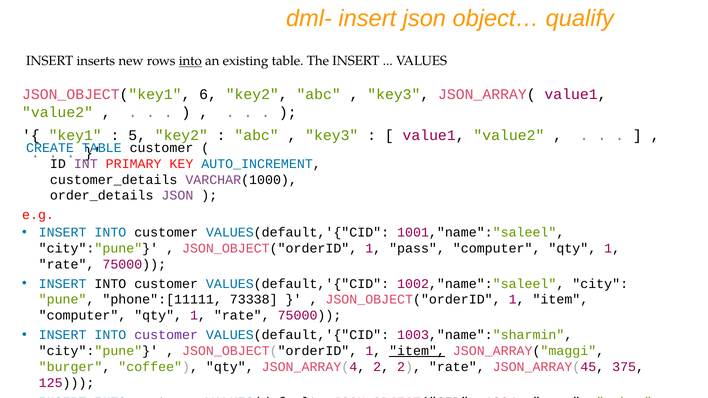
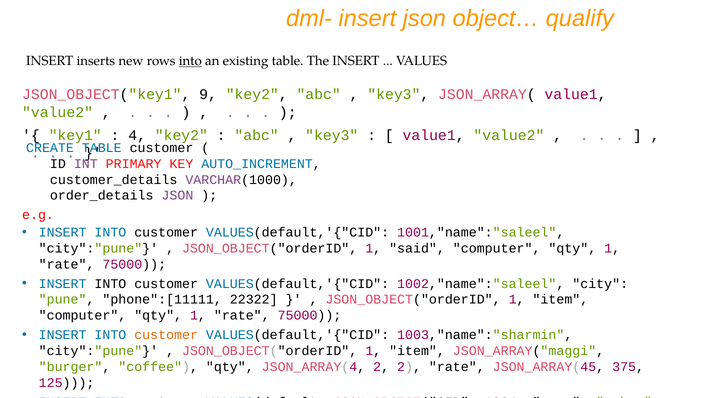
6: 6 -> 9
5: 5 -> 4
pass: pass -> said
73338: 73338 -> 22322
customer at (166, 335) colour: purple -> orange
item at (417, 351) underline: present -> none
